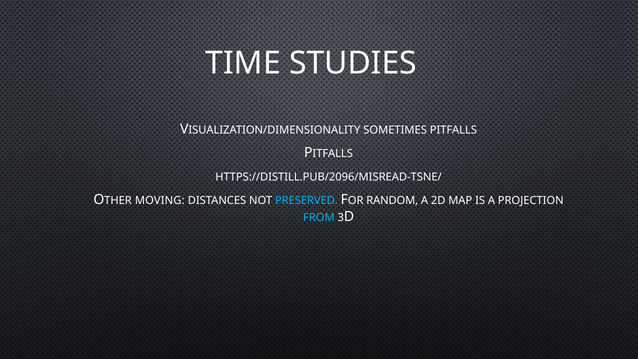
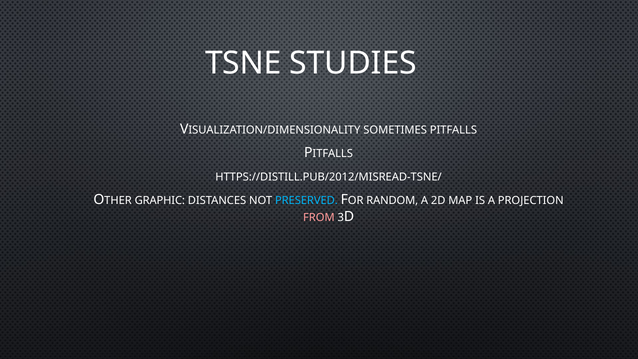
TIME: TIME -> TSNE
HTTPS://DISTILL.PUB/2096/MISREAD-TSNE/: HTTPS://DISTILL.PUB/2096/MISREAD-TSNE/ -> HTTPS://DISTILL.PUB/2012/MISREAD-TSNE/
MOVING: MOVING -> GRAPHIC
FROM colour: light blue -> pink
